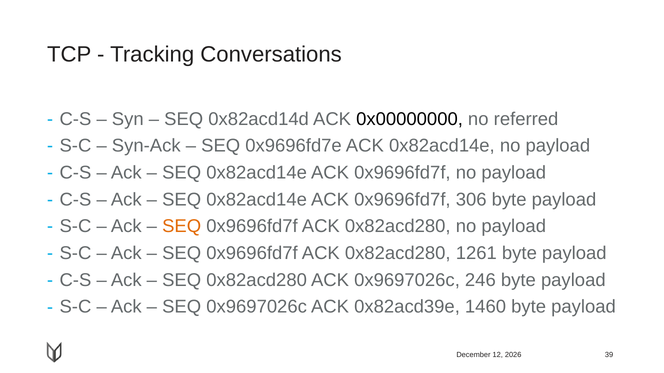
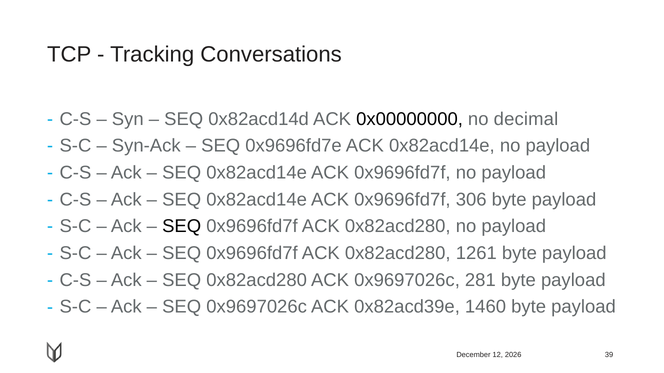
referred: referred -> decimal
SEQ at (182, 227) colour: orange -> black
246: 246 -> 281
